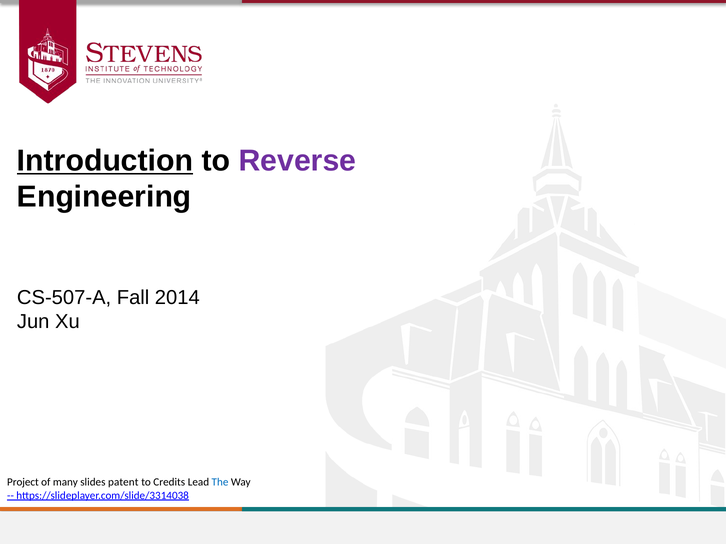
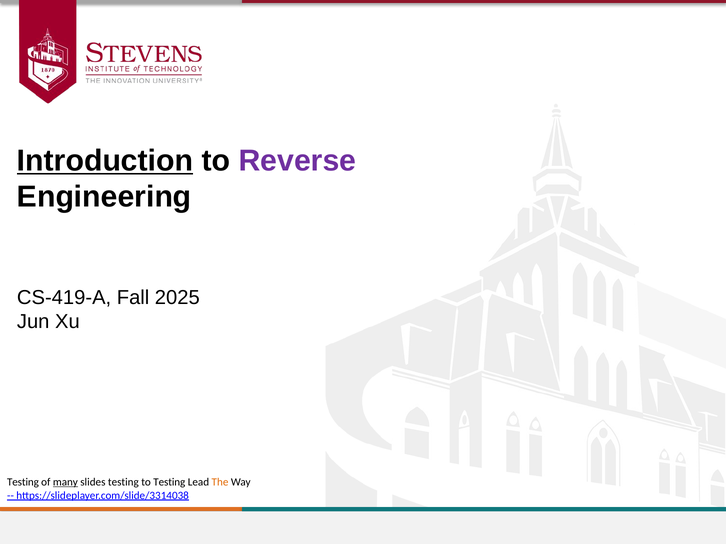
CS-507-A: CS-507-A -> CS-419-A
2014: 2014 -> 2025
Project at (23, 483): Project -> Testing
many underline: none -> present
slides patent: patent -> testing
to Credits: Credits -> Testing
The colour: blue -> orange
